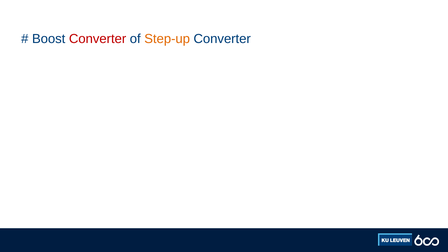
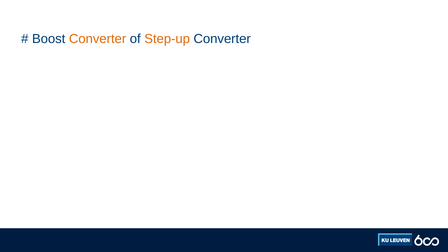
Converter at (98, 39) colour: red -> orange
